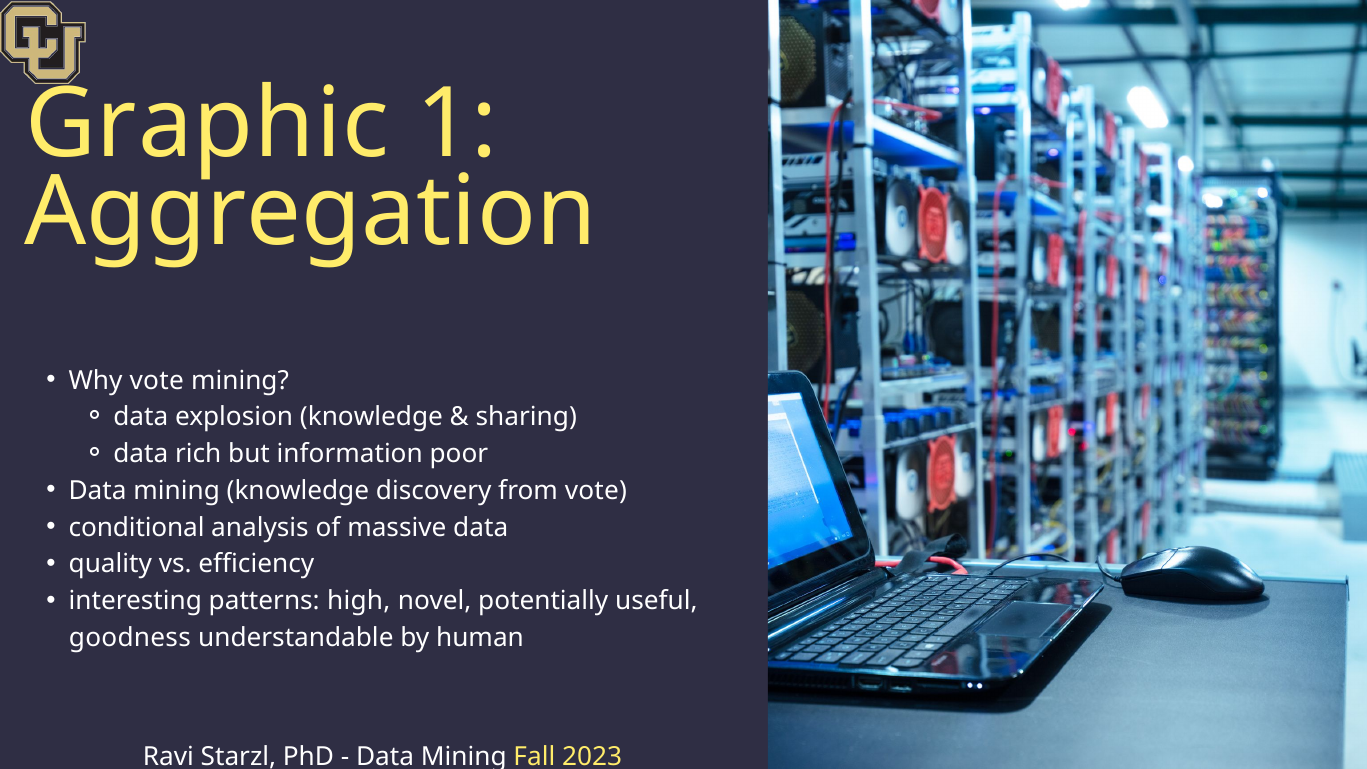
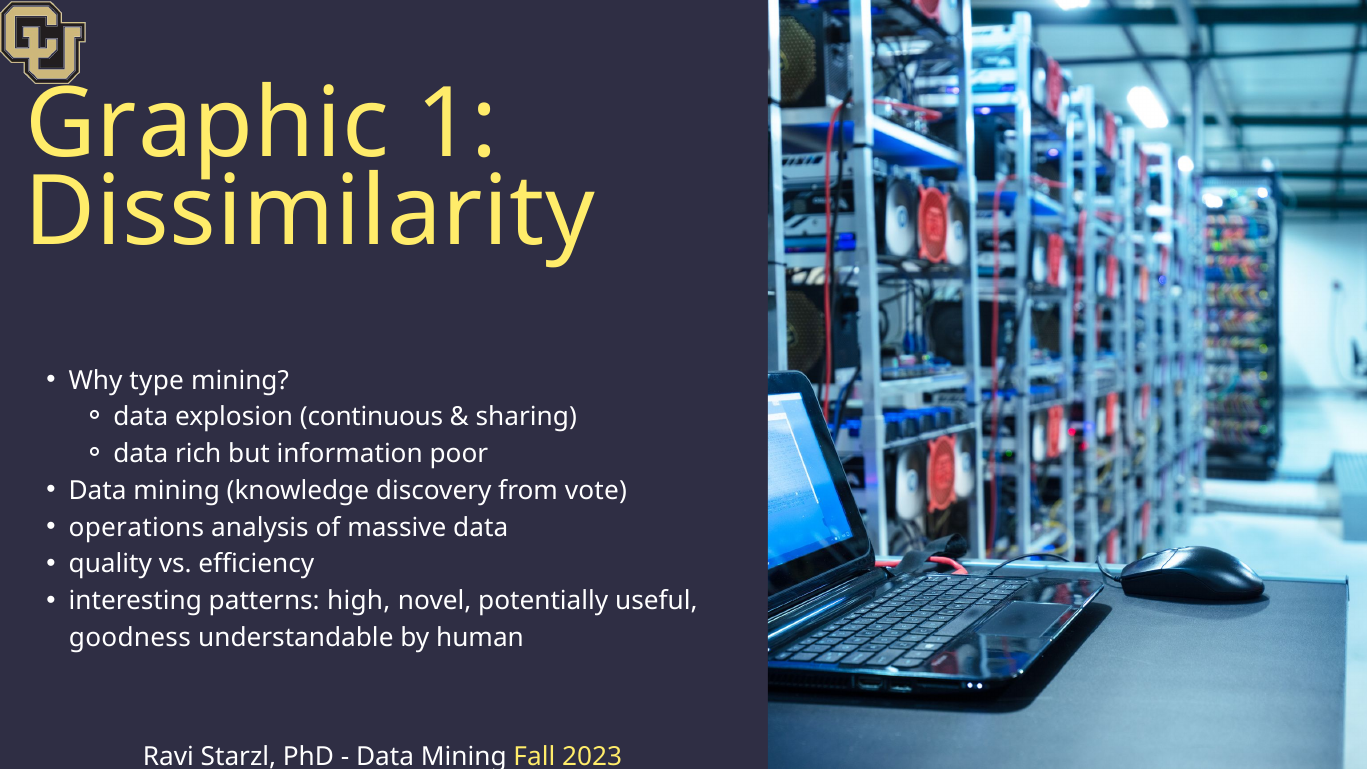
Aggregation: Aggregation -> Dissimilarity
Why vote: vote -> type
explosion knowledge: knowledge -> continuous
conditional: conditional -> operations
